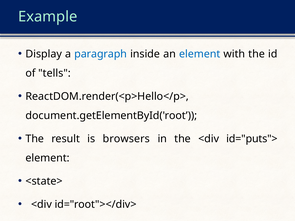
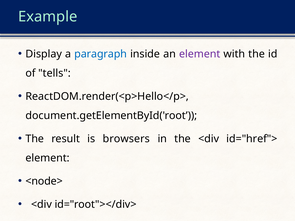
element at (200, 54) colour: blue -> purple
id="puts">: id="puts"> -> id="href">
<state>: <state> -> <node>
